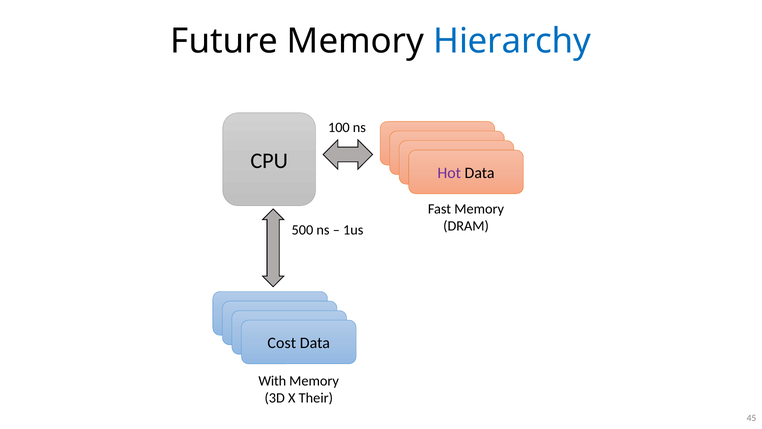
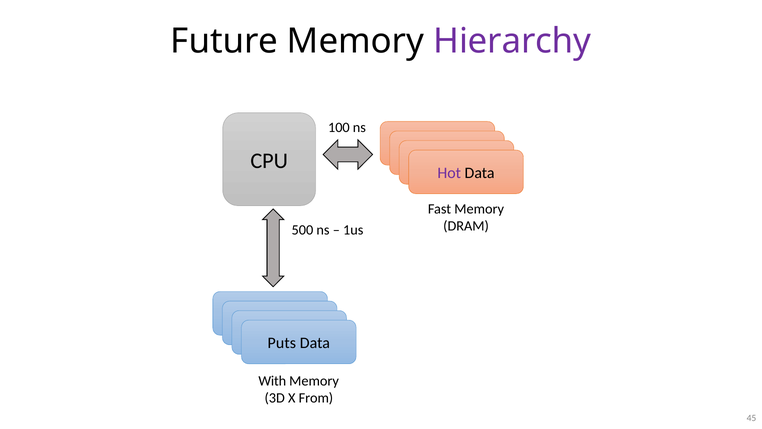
Hierarchy colour: blue -> purple
Cost: Cost -> Puts
Their: Their -> From
